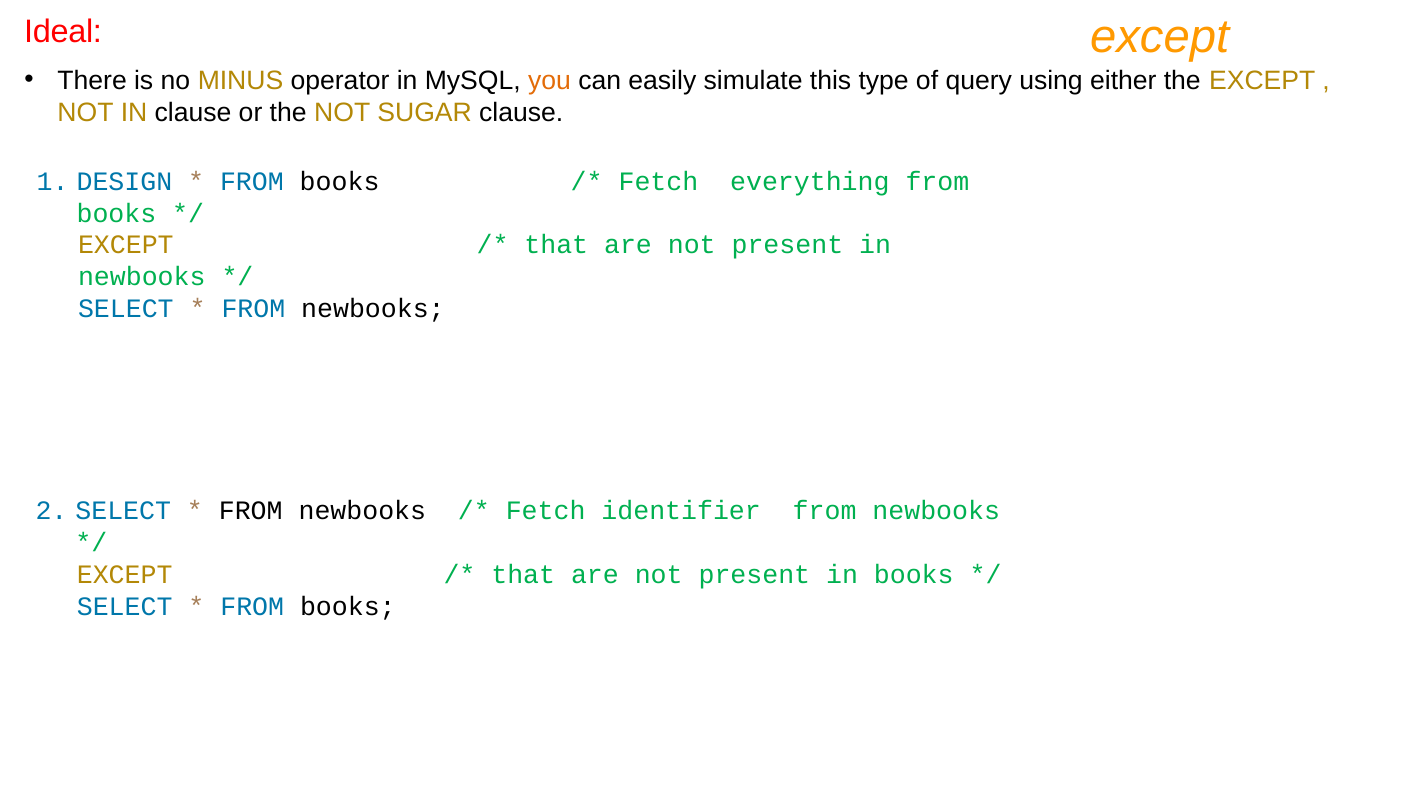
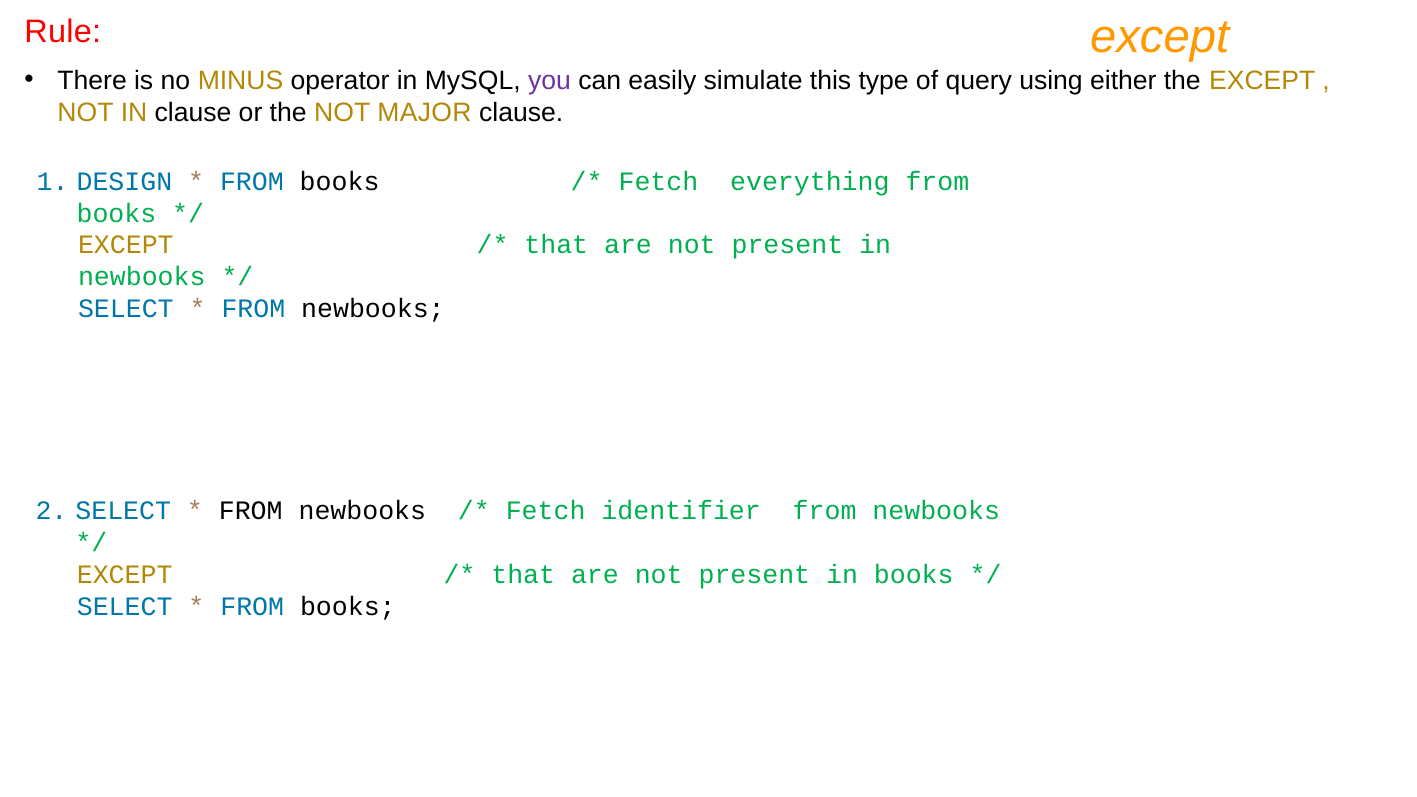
Ideal: Ideal -> Rule
you colour: orange -> purple
SUGAR: SUGAR -> MAJOR
